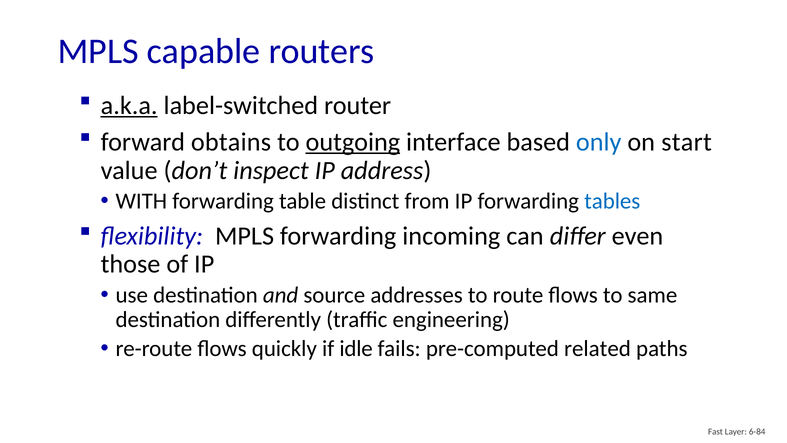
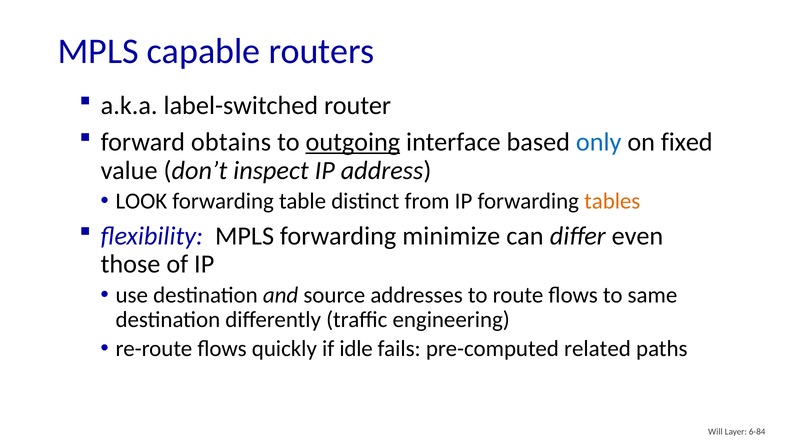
a.k.a underline: present -> none
start: start -> fixed
WITH: WITH -> LOOK
tables colour: blue -> orange
incoming: incoming -> minimize
Fast: Fast -> Will
